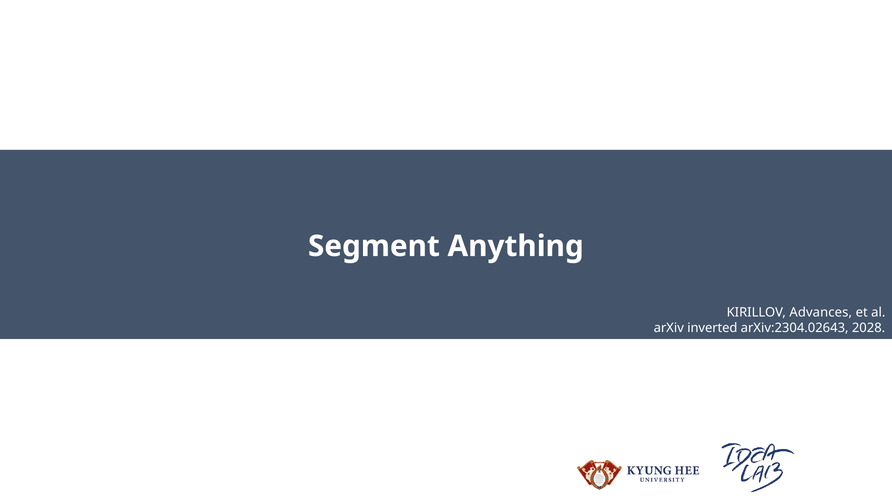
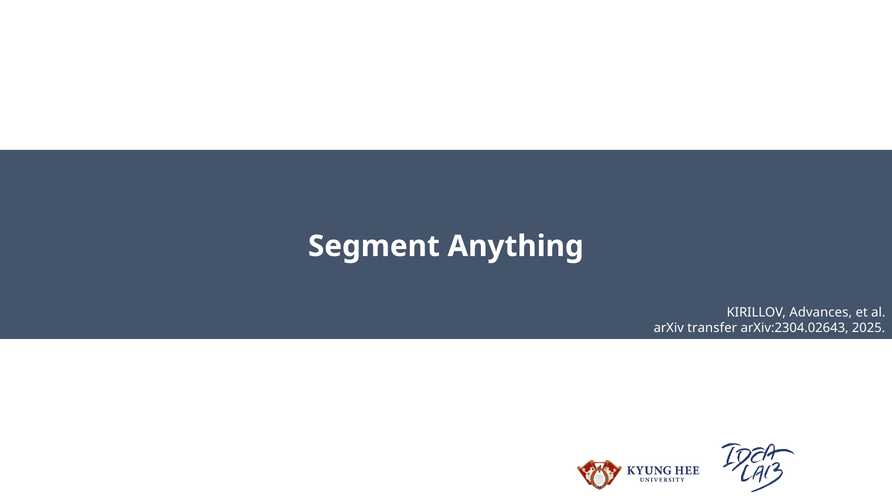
inverted: inverted -> transfer
2028: 2028 -> 2025
